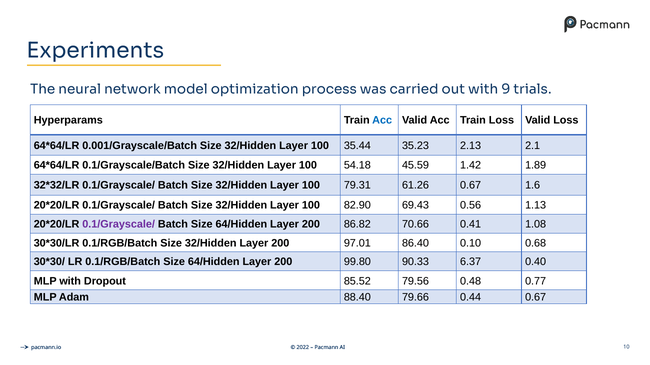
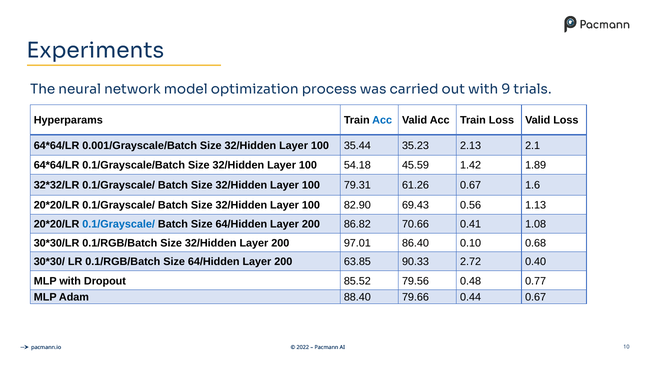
0.1/Grayscale/ at (119, 225) colour: purple -> blue
99.80: 99.80 -> 63.85
6.37: 6.37 -> 2.72
